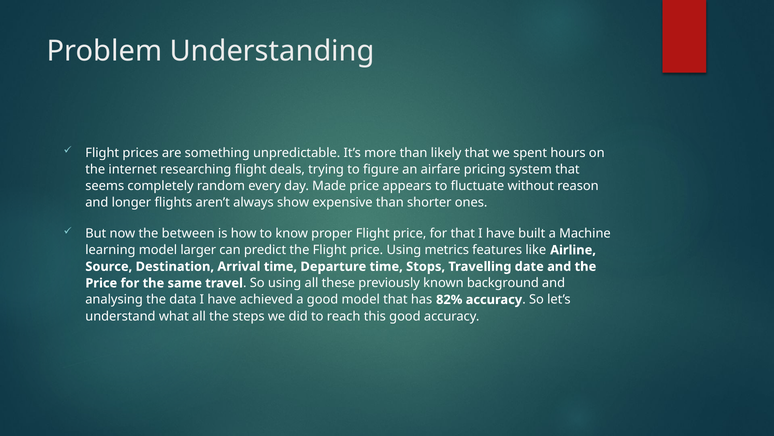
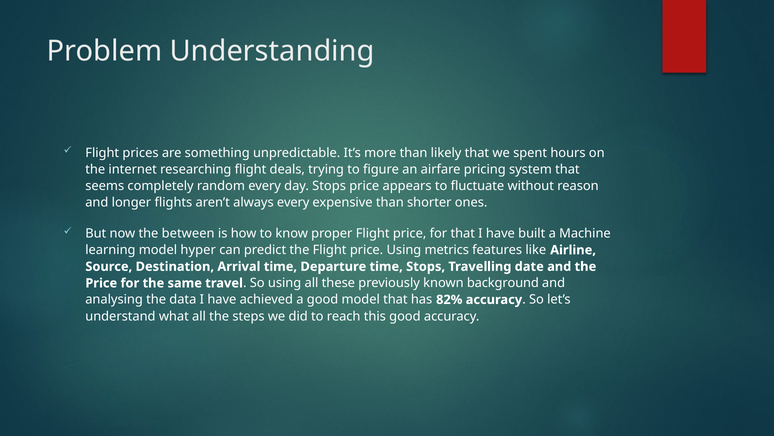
day Made: Made -> Stops
always show: show -> every
larger: larger -> hyper
